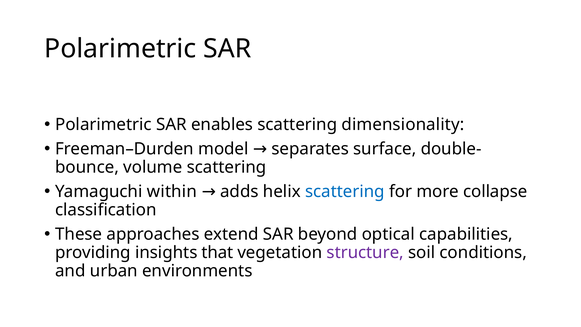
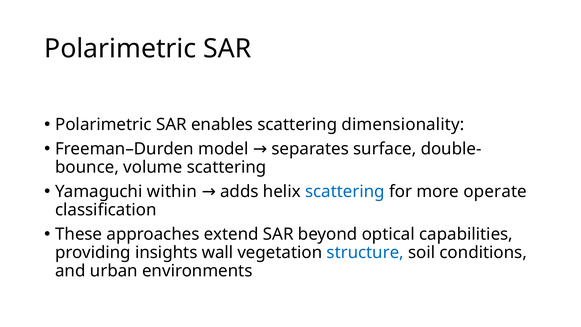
collapse: collapse -> operate
that: that -> wall
structure colour: purple -> blue
